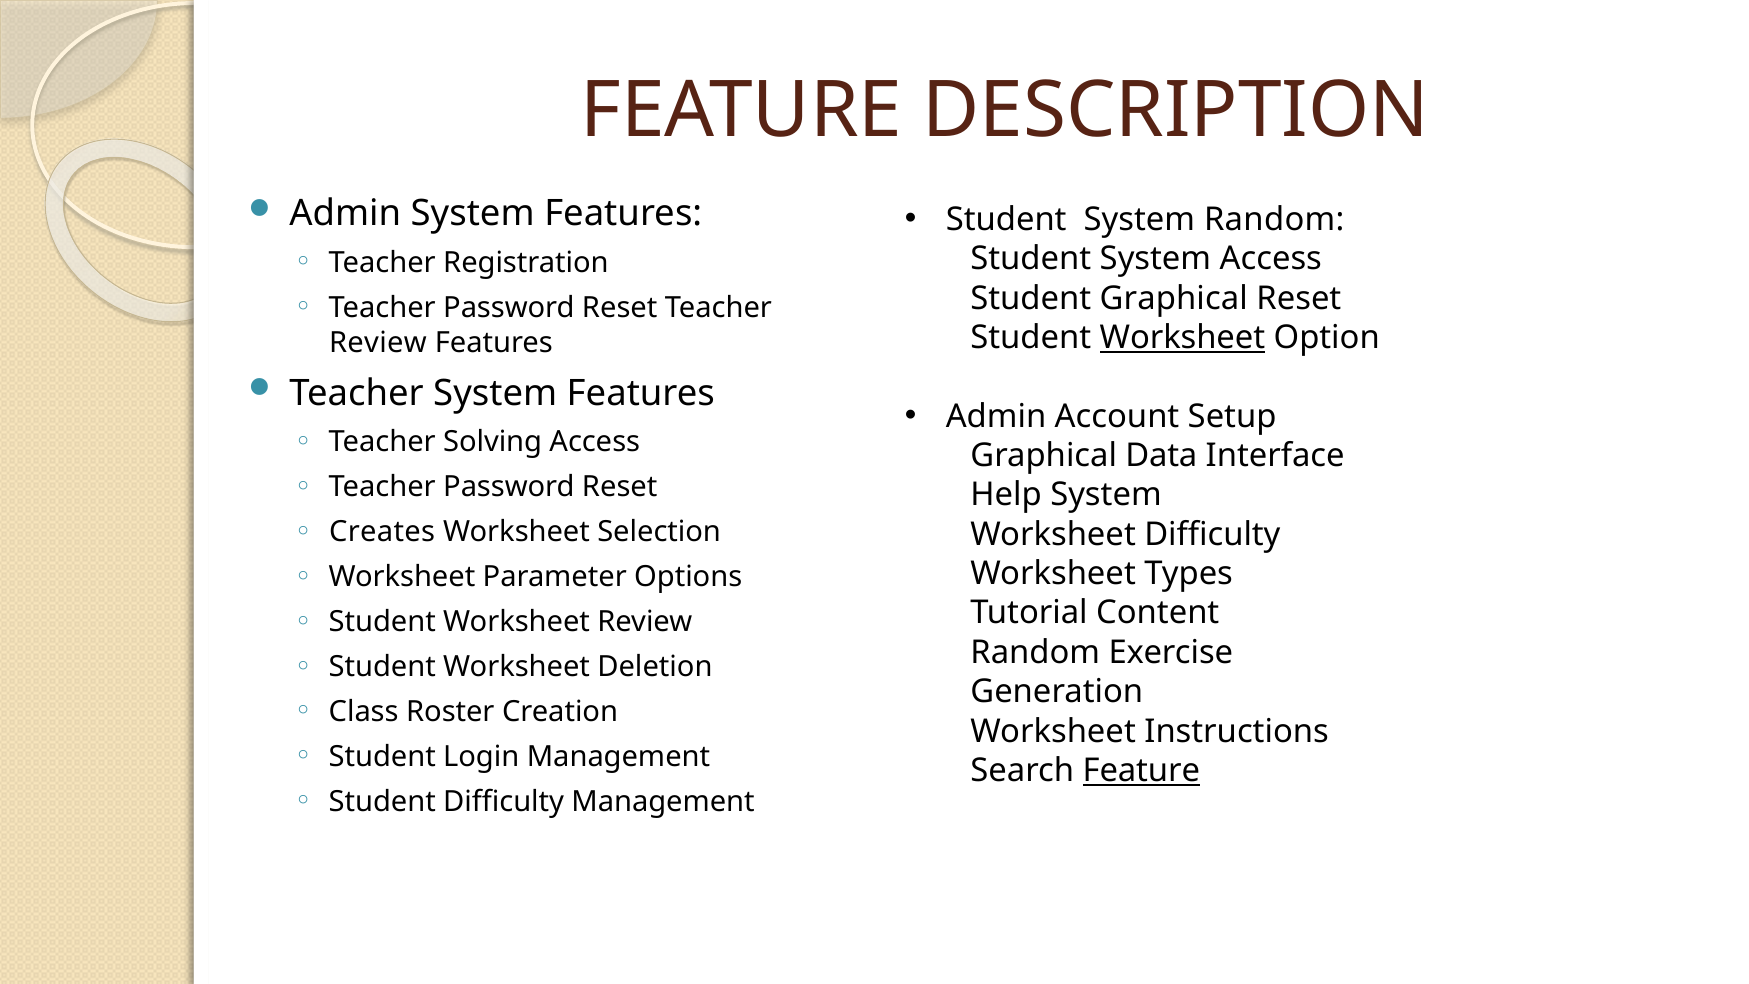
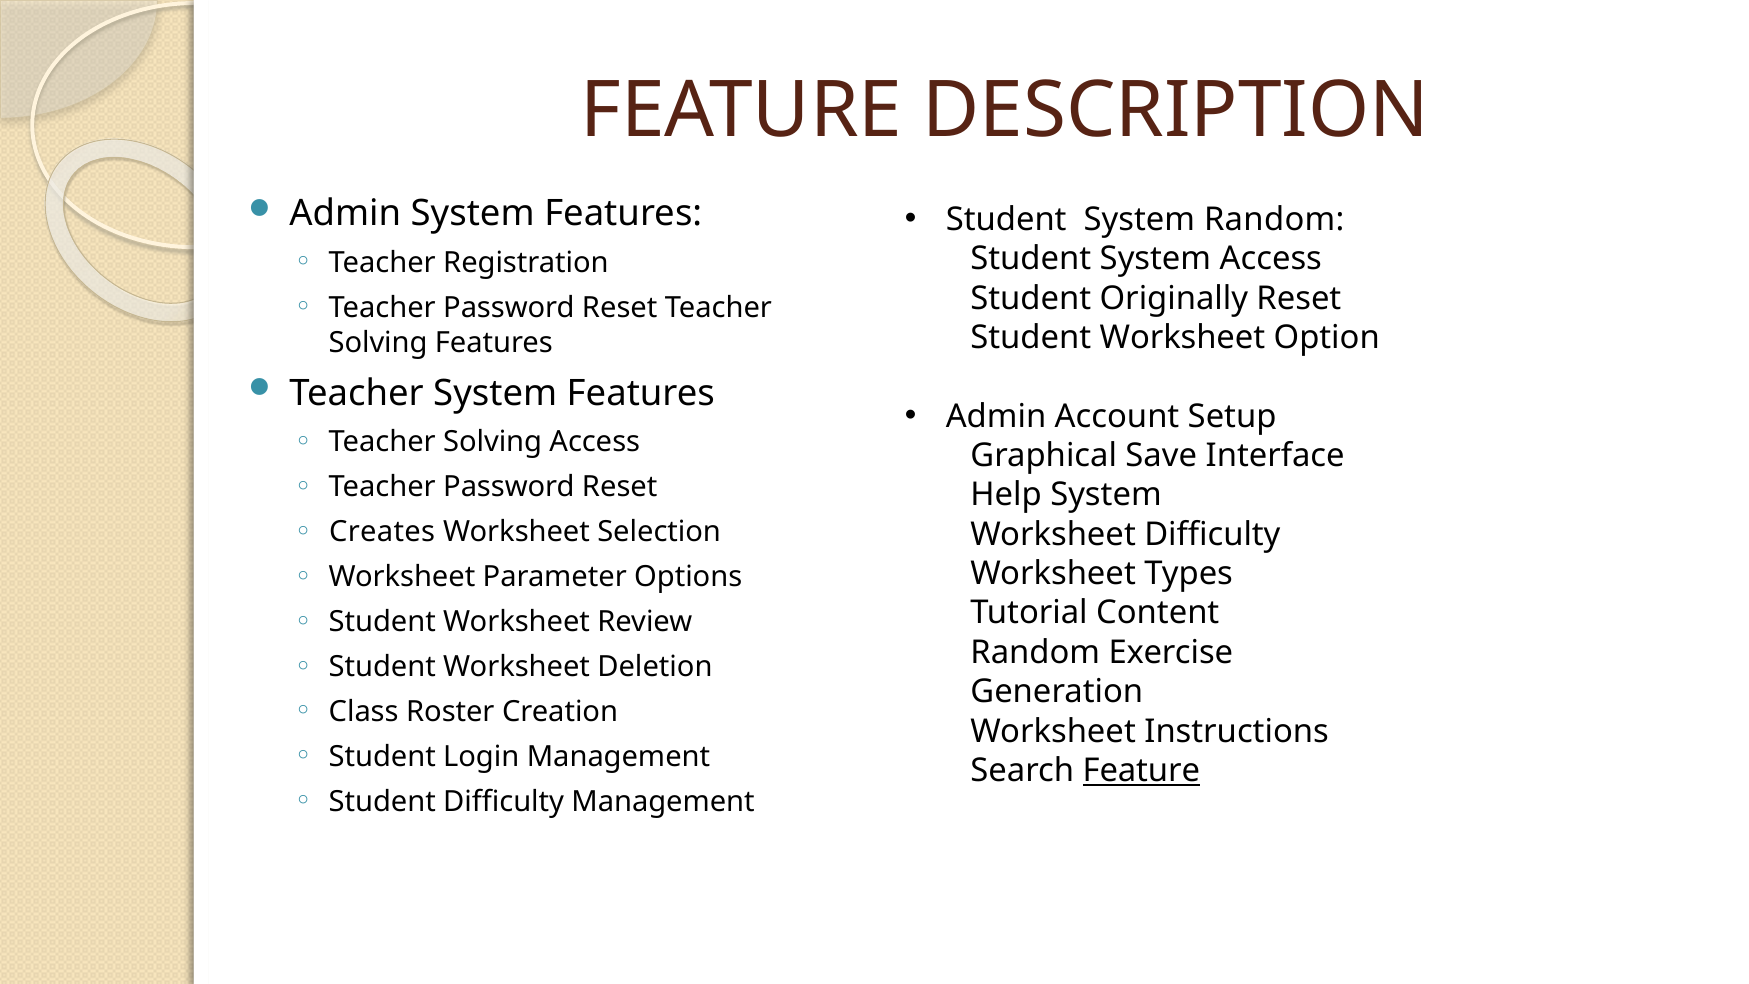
Student Graphical: Graphical -> Originally
Worksheet at (1182, 338) underline: present -> none
Review at (378, 342): Review -> Solving
Data: Data -> Save
